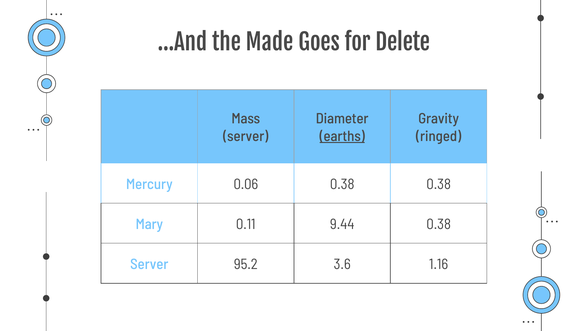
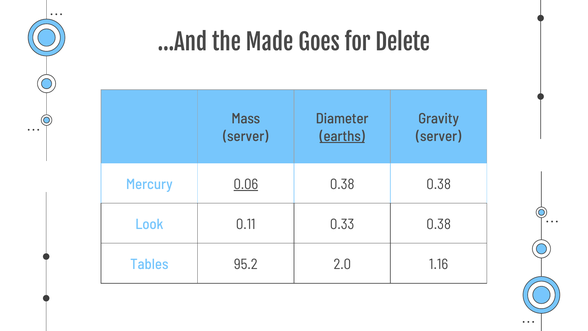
ringed at (439, 136): ringed -> server
0.06 underline: none -> present
Mary: Mary -> Look
9.44: 9.44 -> 0.33
Server at (149, 264): Server -> Tables
3.6: 3.6 -> 2.0
